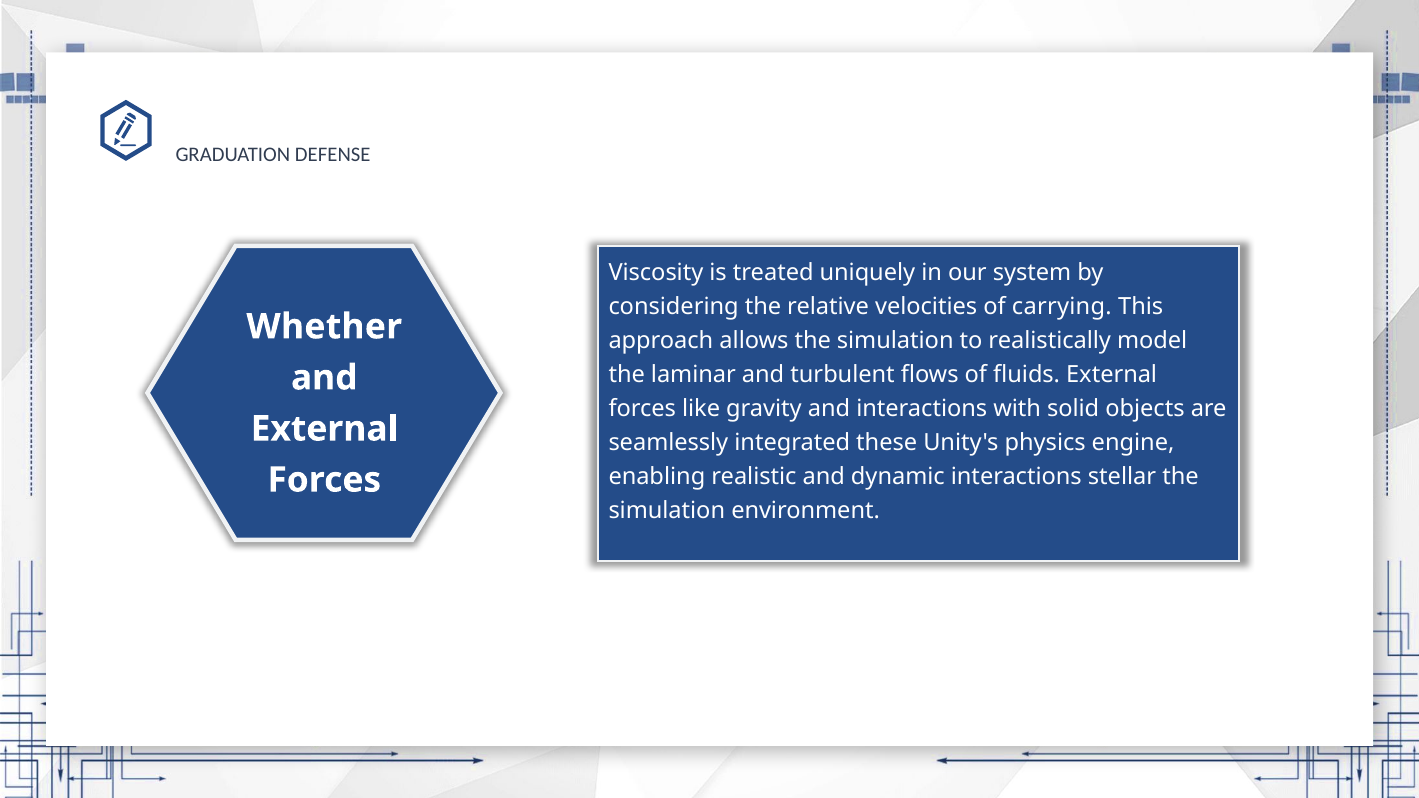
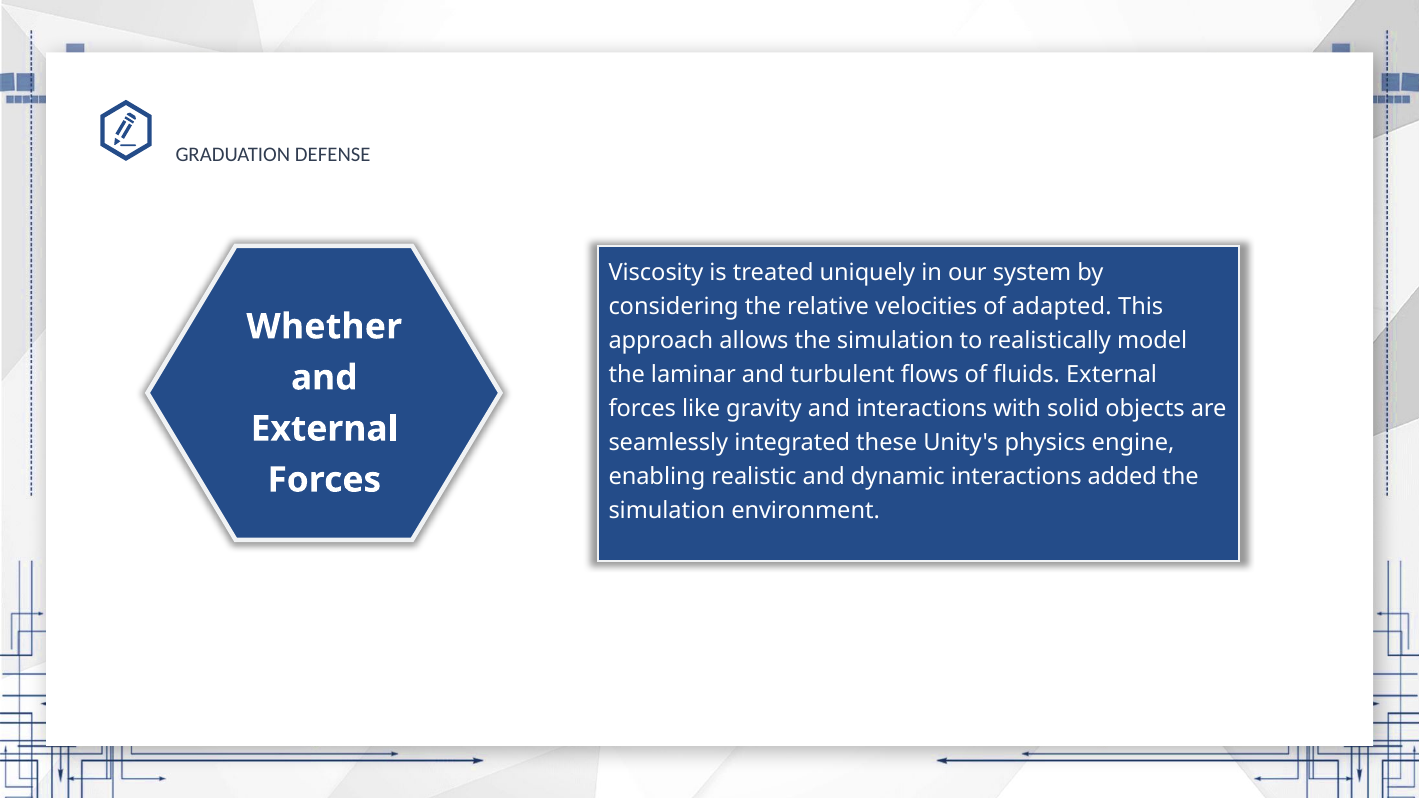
carrying: carrying -> adapted
stellar: stellar -> added
